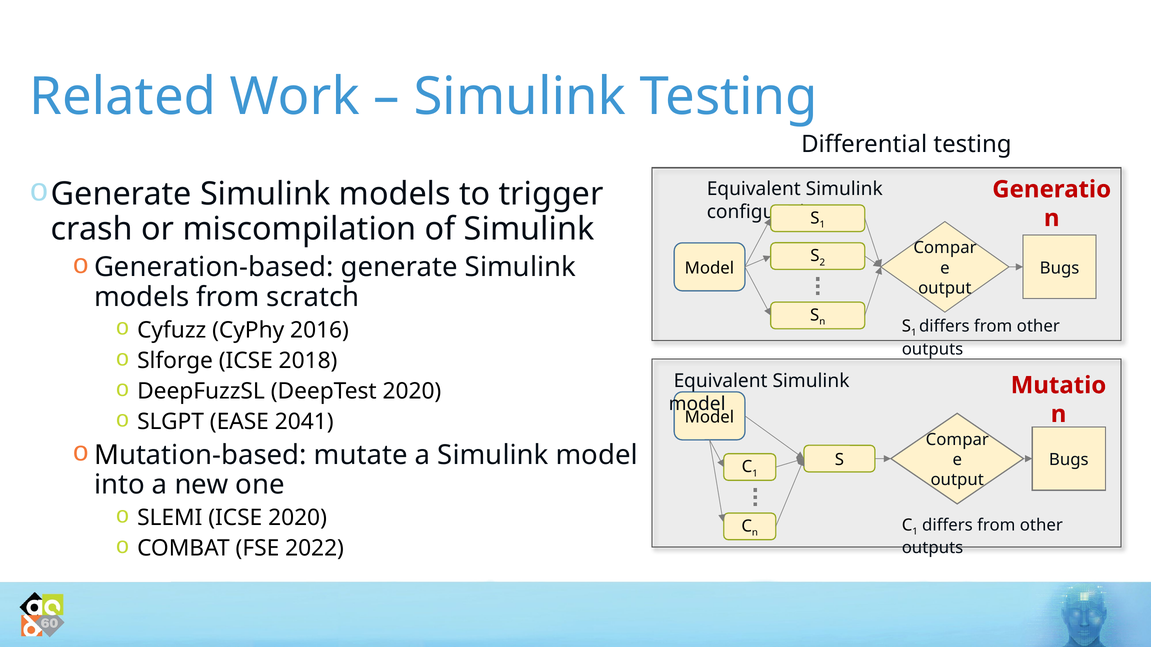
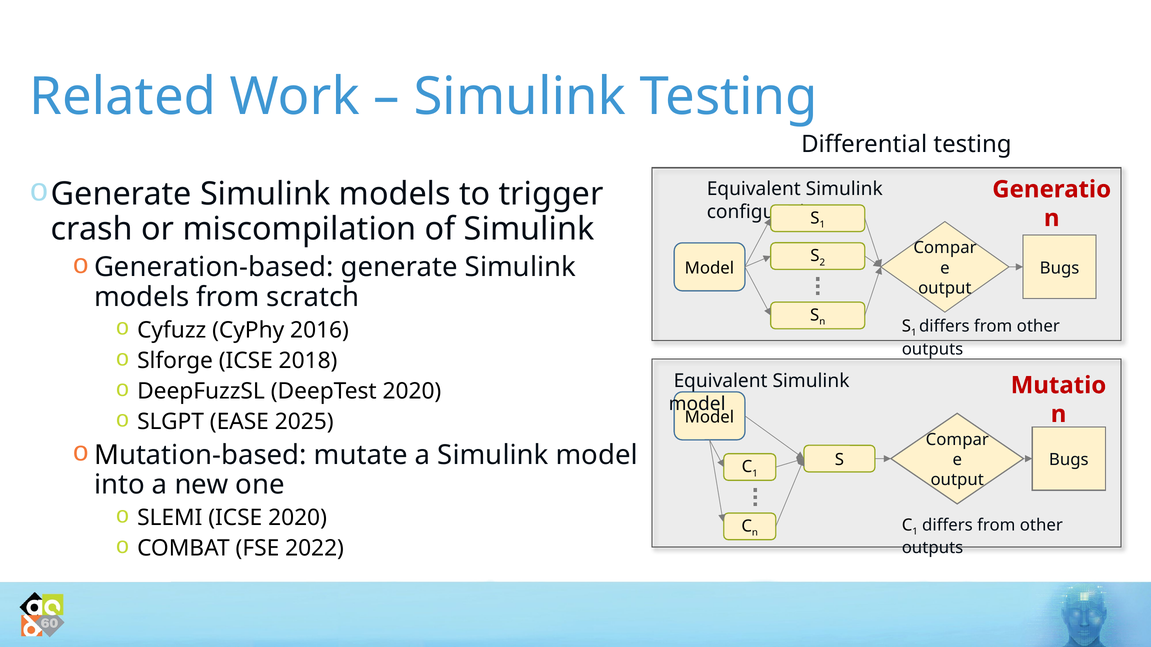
2041: 2041 -> 2025
